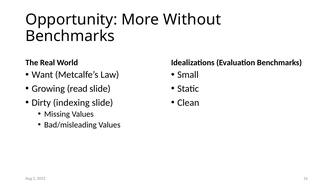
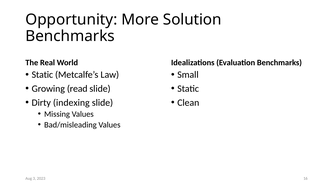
Without: Without -> Solution
Want at (42, 75): Want -> Static
